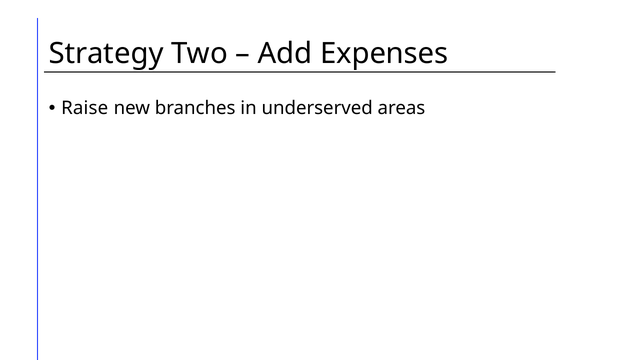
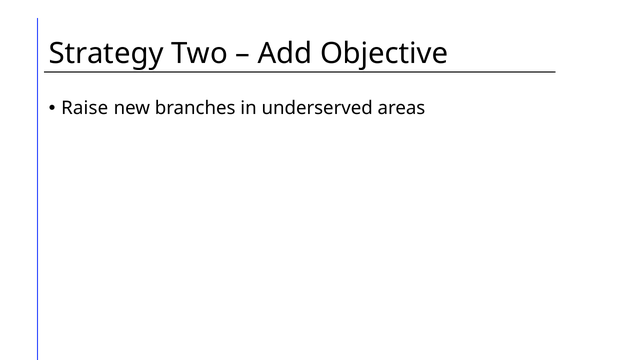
Expenses: Expenses -> Objective
